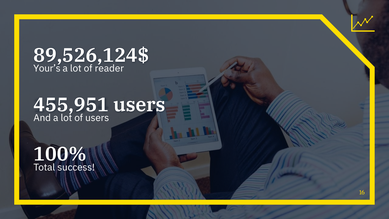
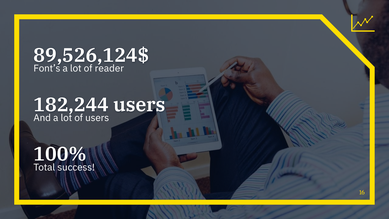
Your’s: Your’s -> Font’s
455,951: 455,951 -> 182,244
